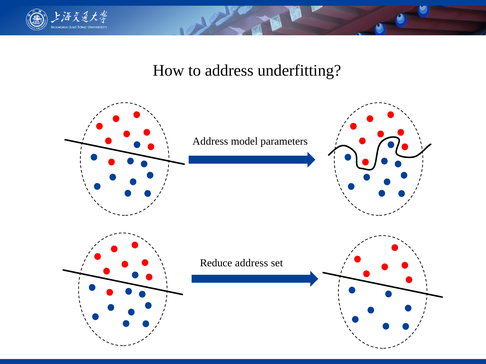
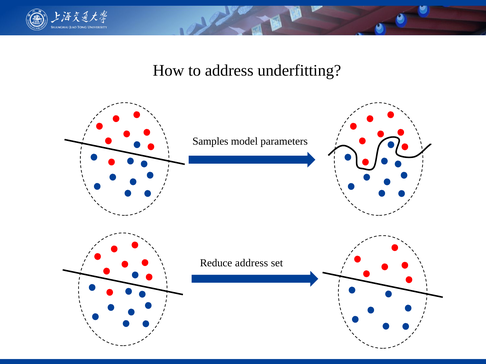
Address at (210, 142): Address -> Samples
